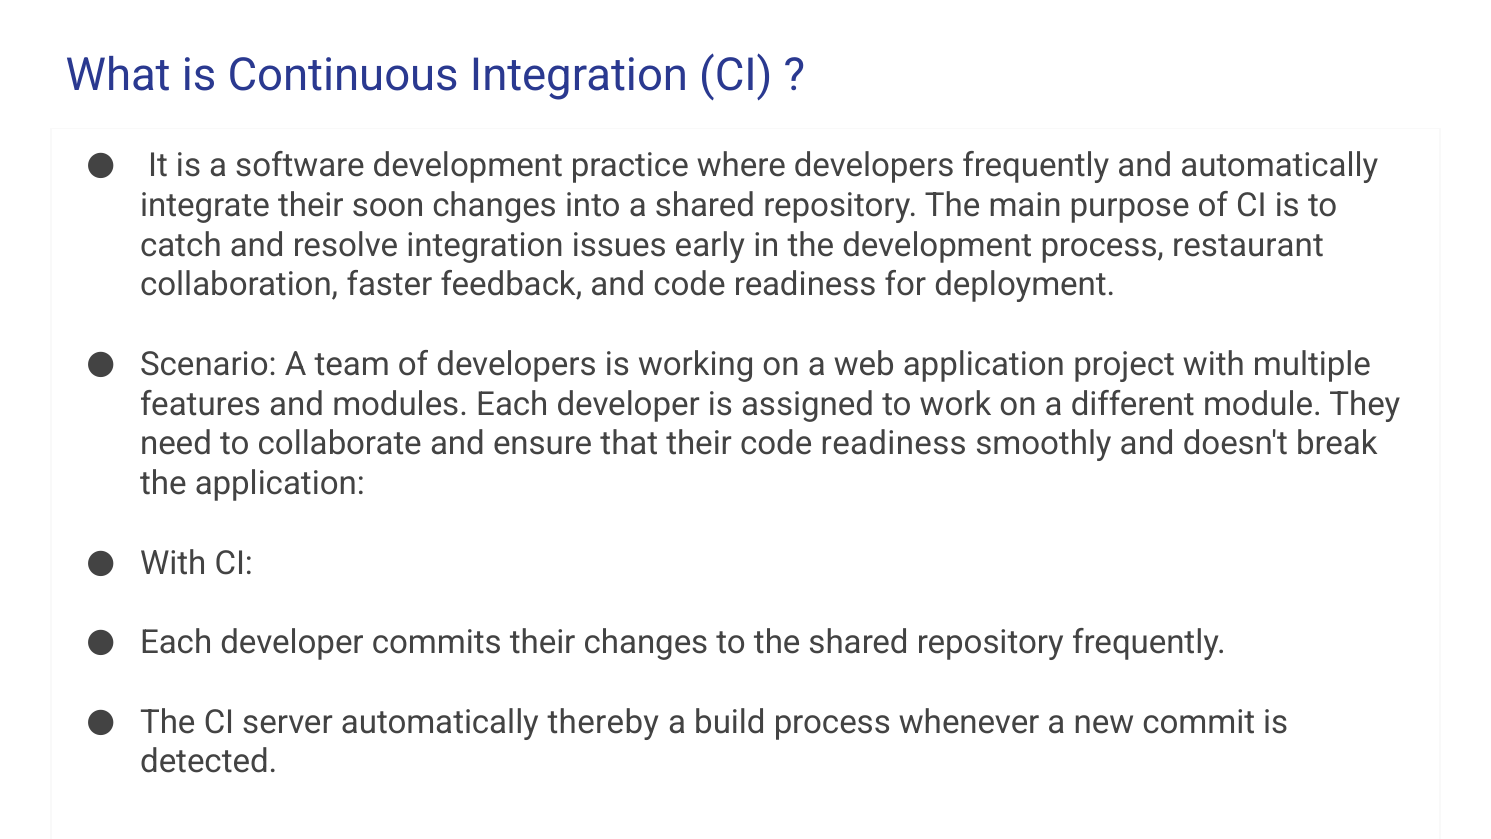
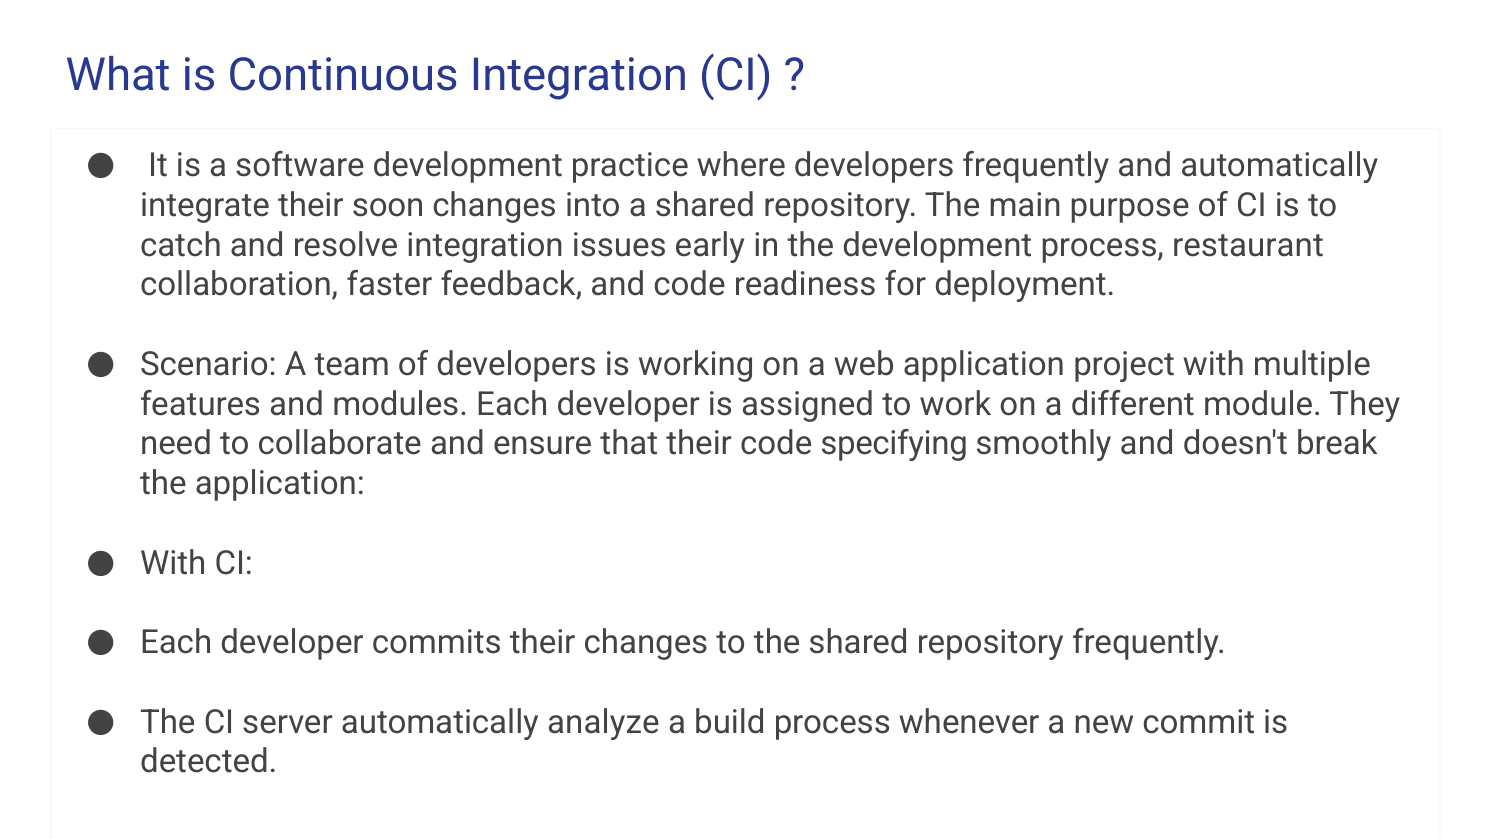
their code readiness: readiness -> specifying
thereby: thereby -> analyze
